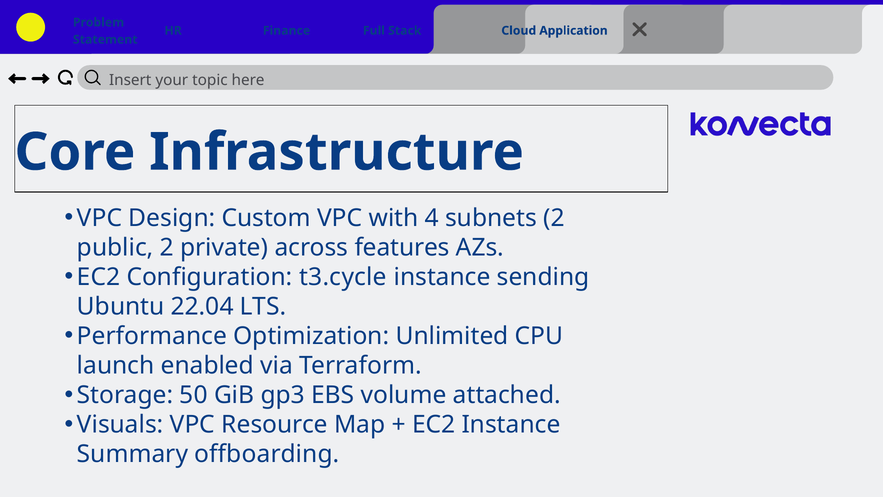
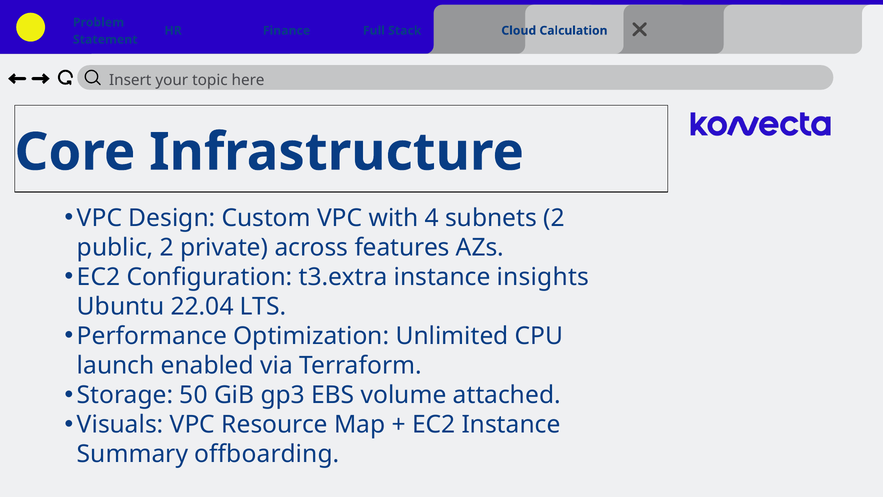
Application: Application -> Calculation
t3.cycle: t3.cycle -> t3.extra
sending: sending -> insights
